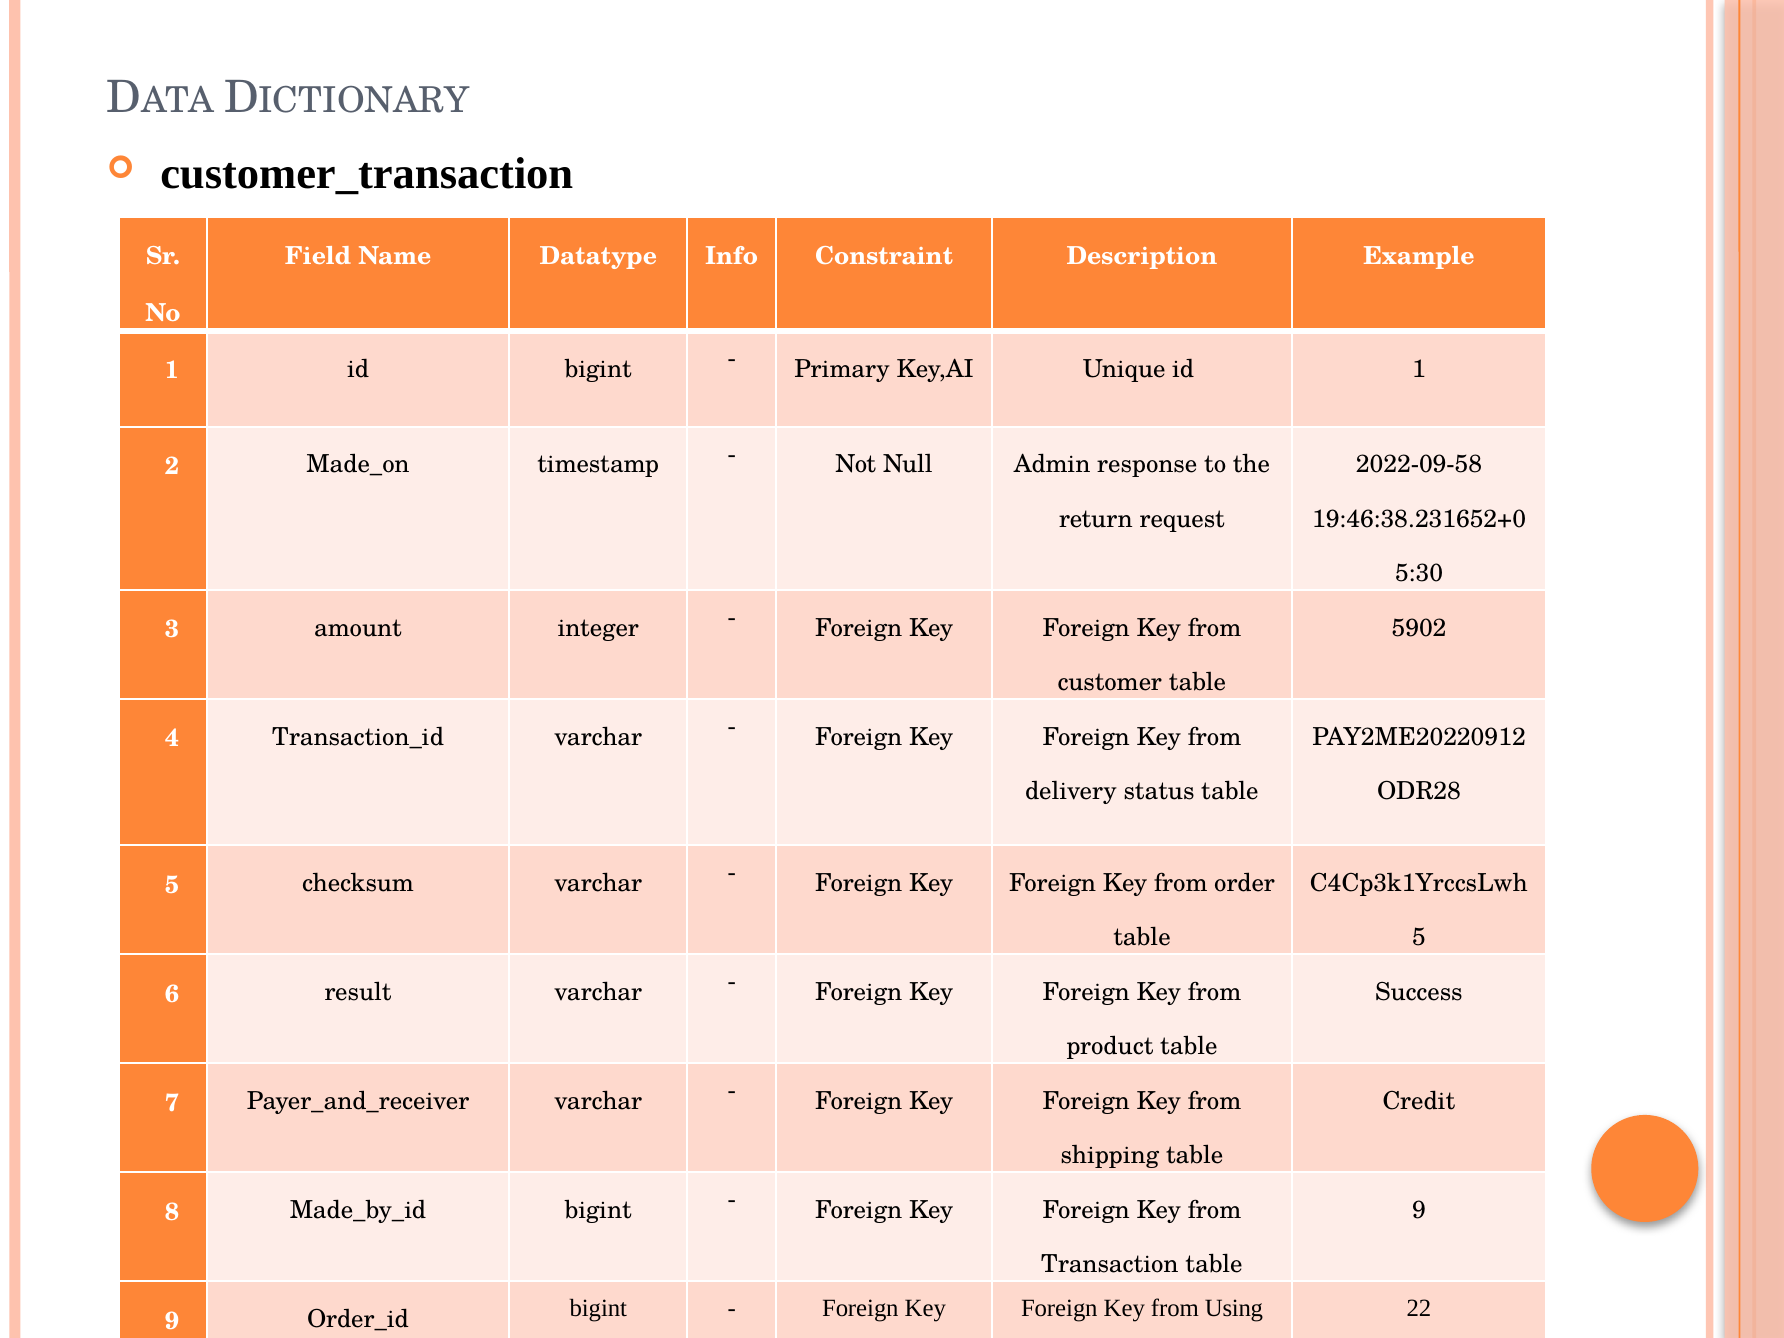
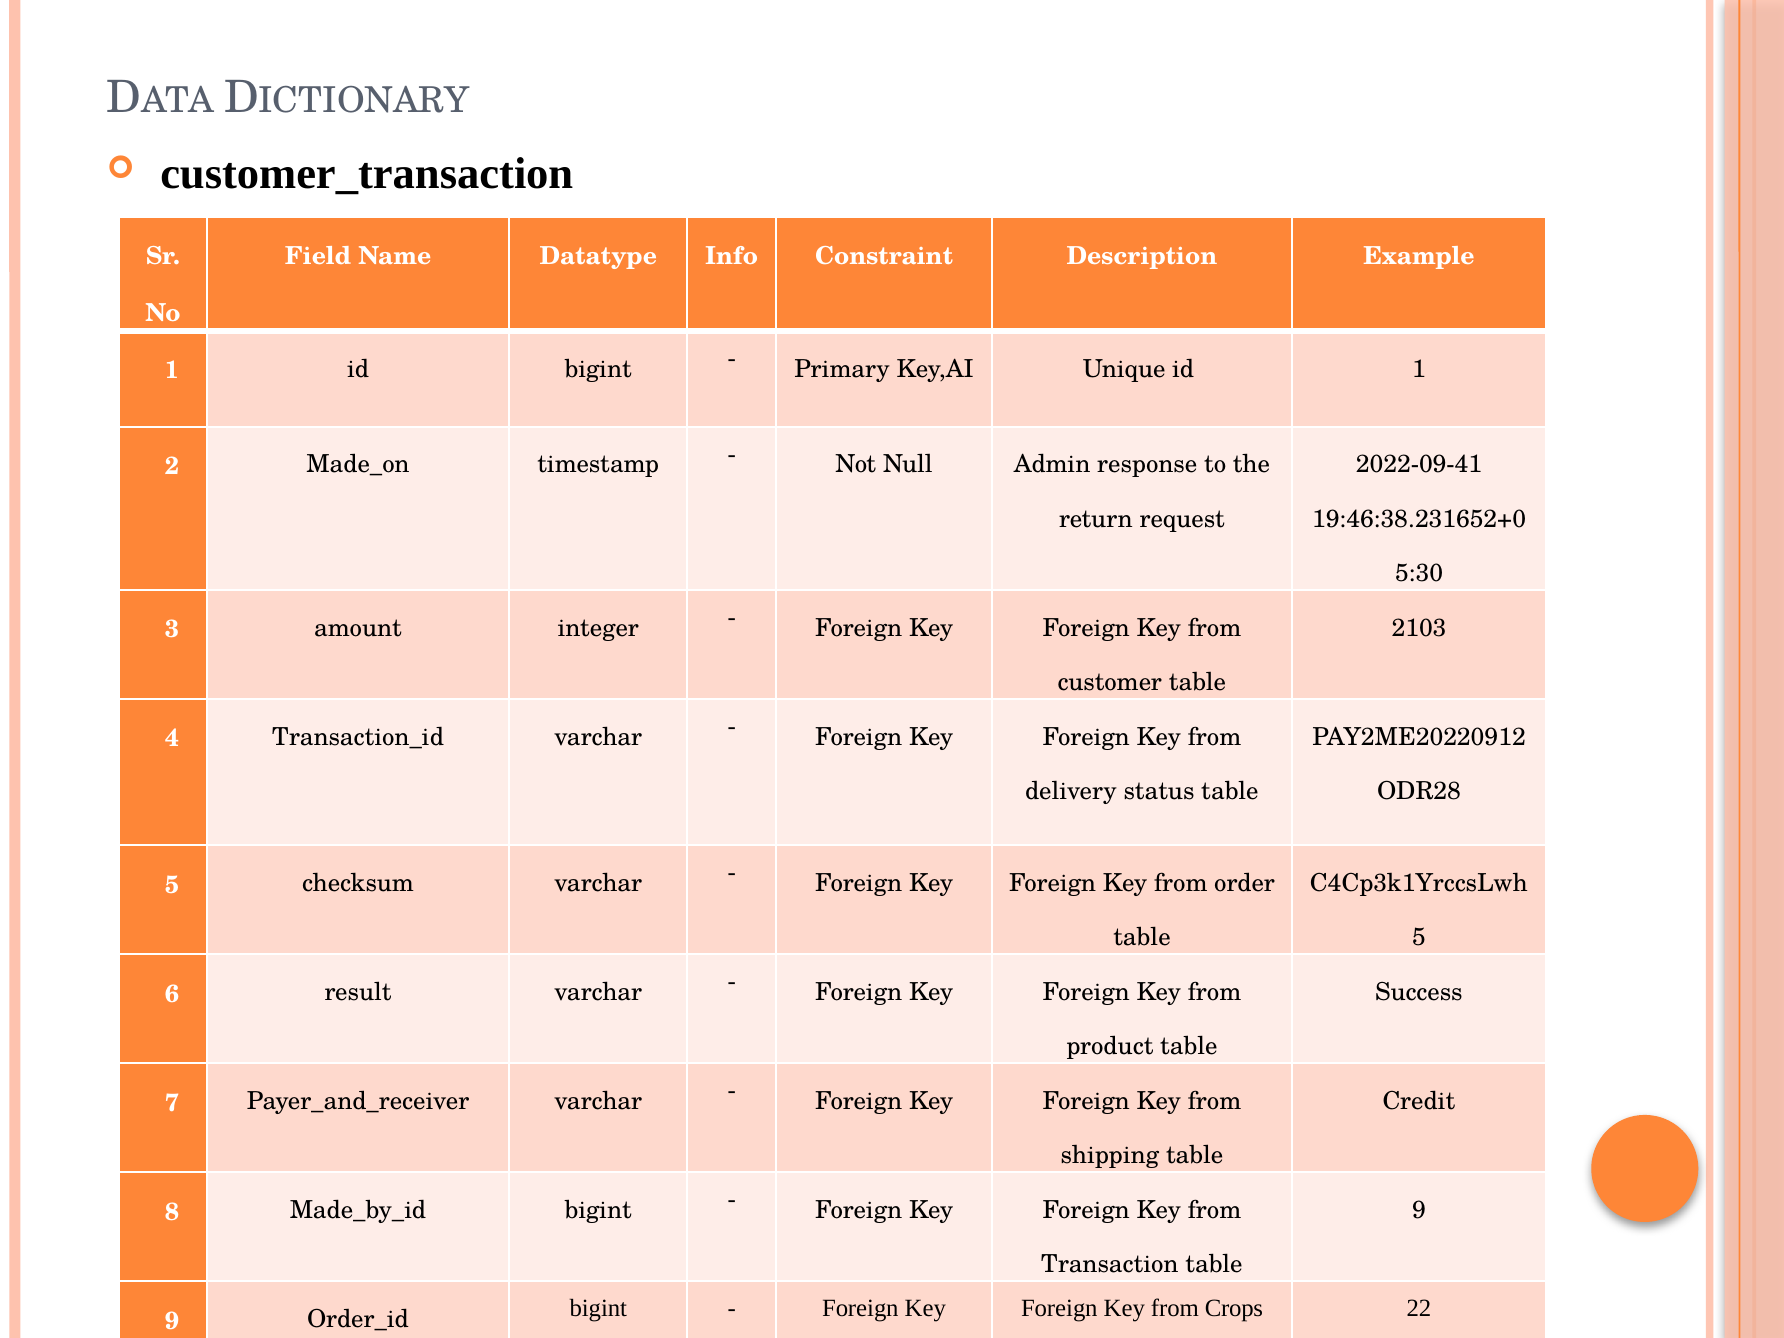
2022-09-58: 2022-09-58 -> 2022-09-41
5902: 5902 -> 2103
Using: Using -> Crops
